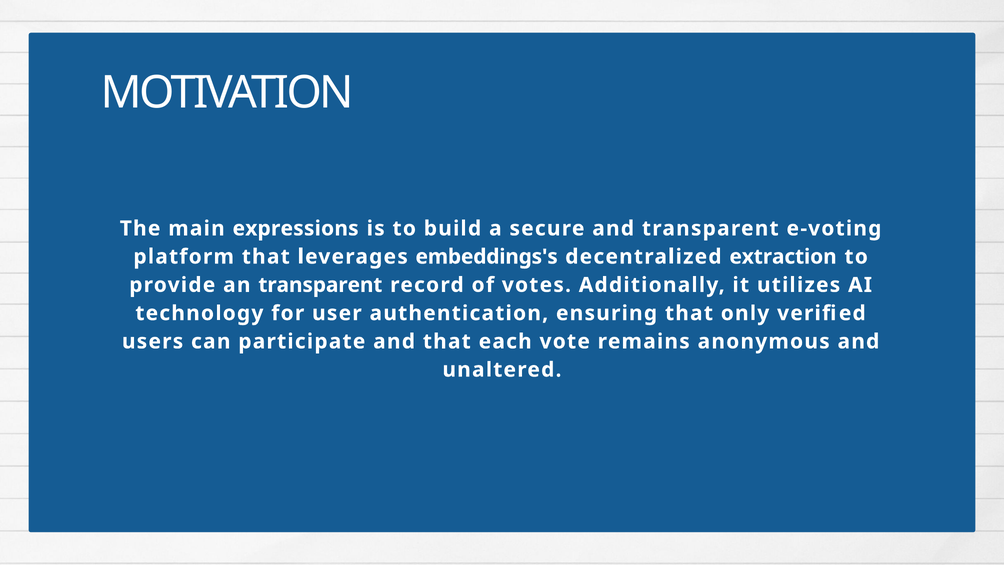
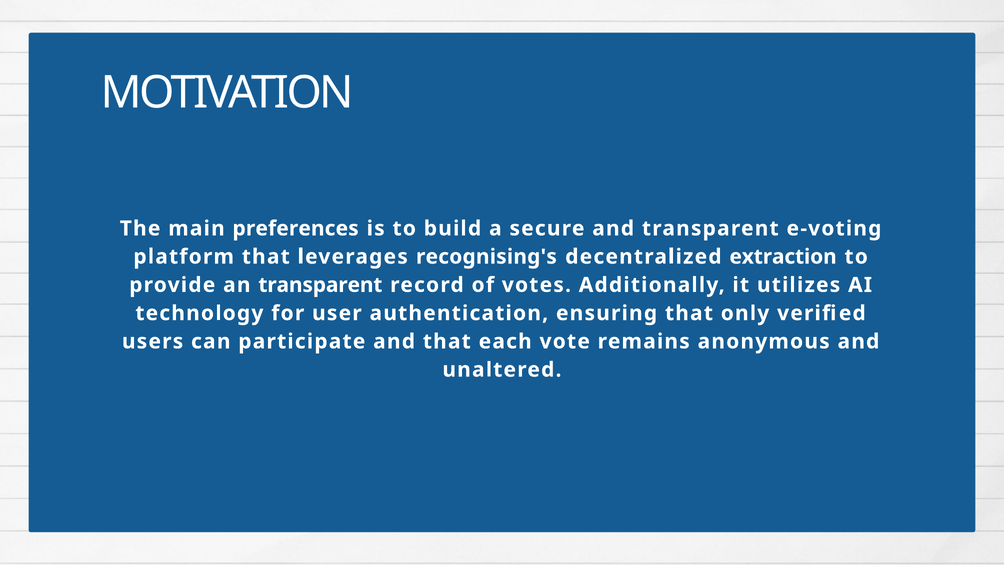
expressions: expressions -> preferences
embeddings's: embeddings's -> recognising's
